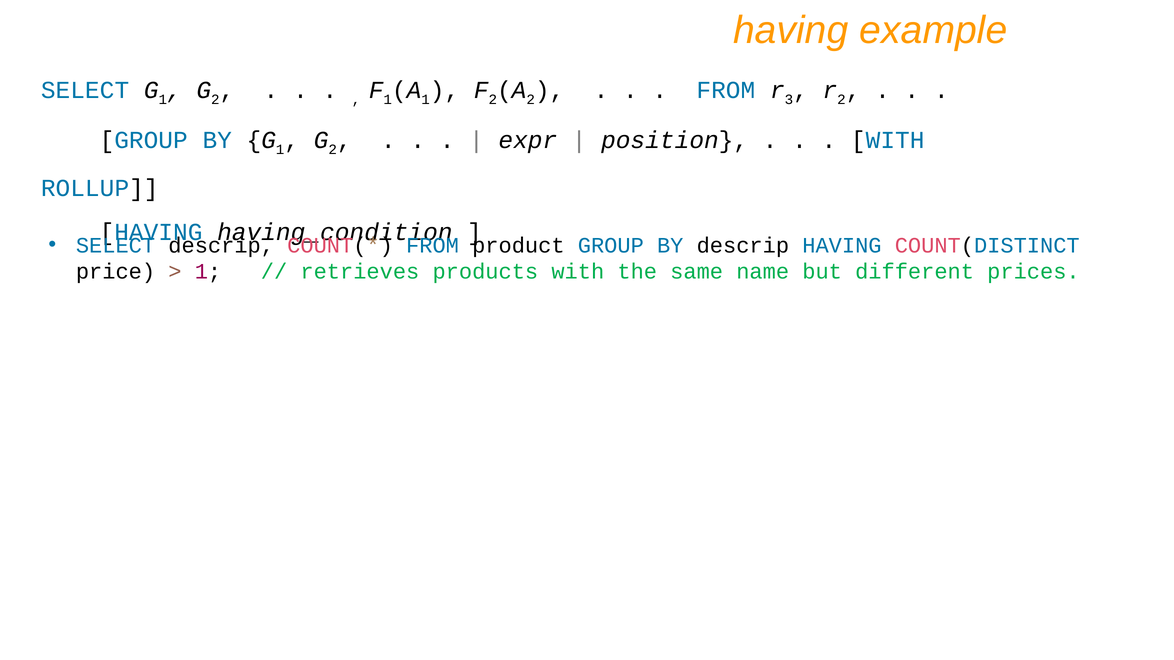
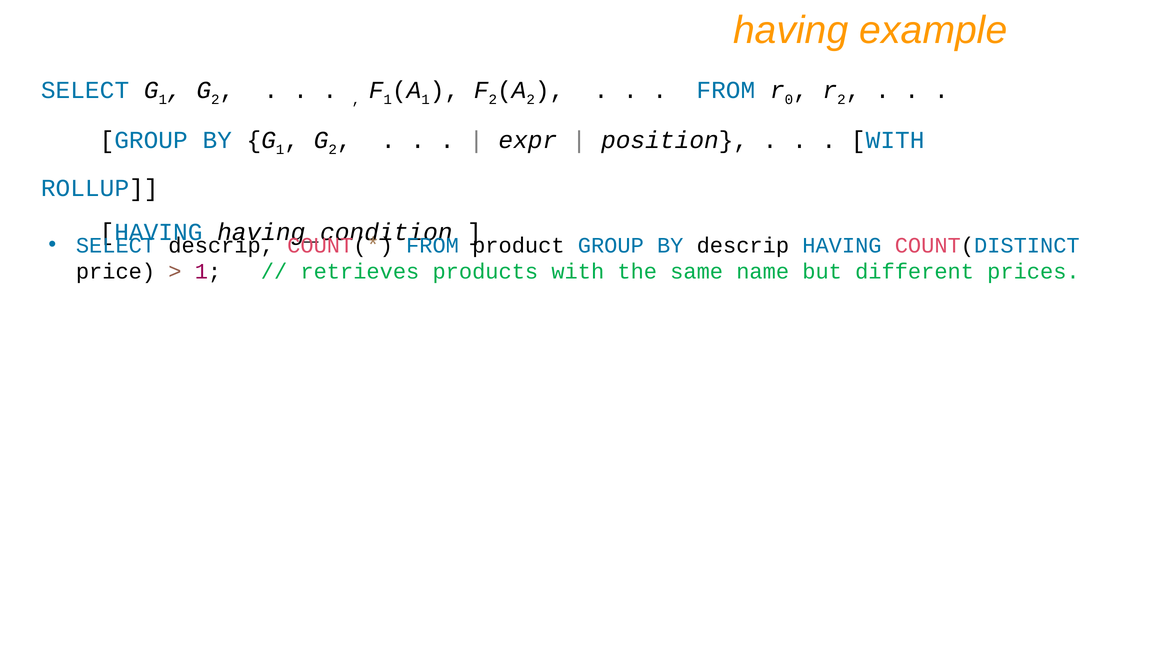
3: 3 -> 0
